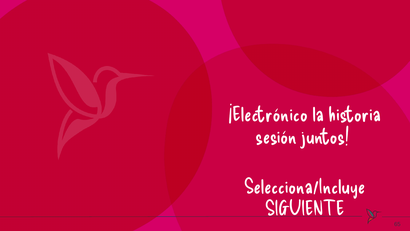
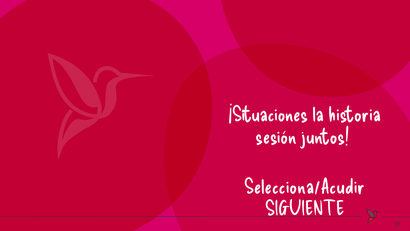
¡Electrónico: ¡Electrónico -> ¡Situaciones
Selecciona/Incluye: Selecciona/Incluye -> Selecciona/Acudir
